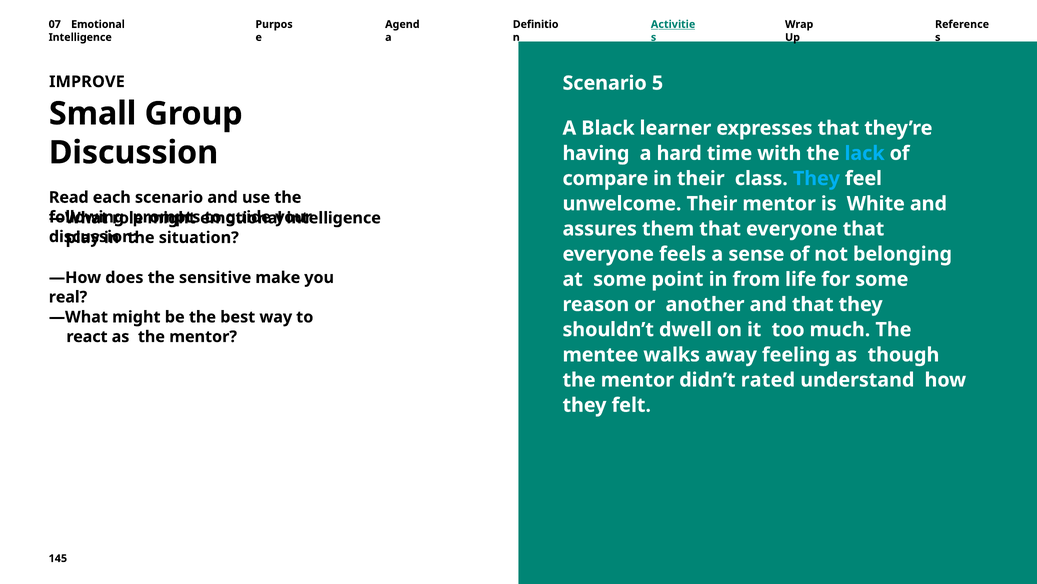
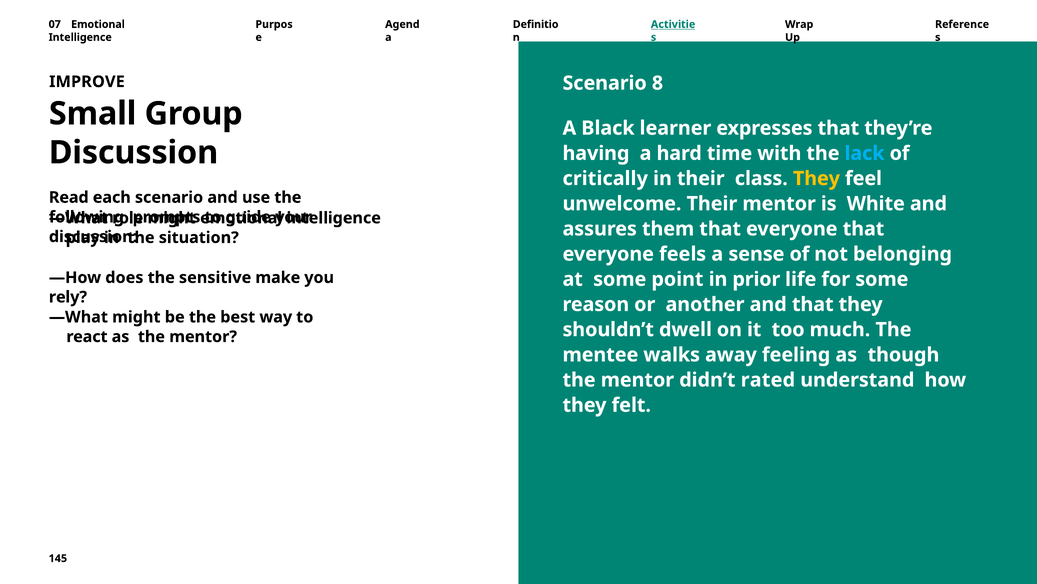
5: 5 -> 8
compare: compare -> critically
They at (816, 178) colour: light blue -> yellow
from: from -> prior
real: real -> rely
